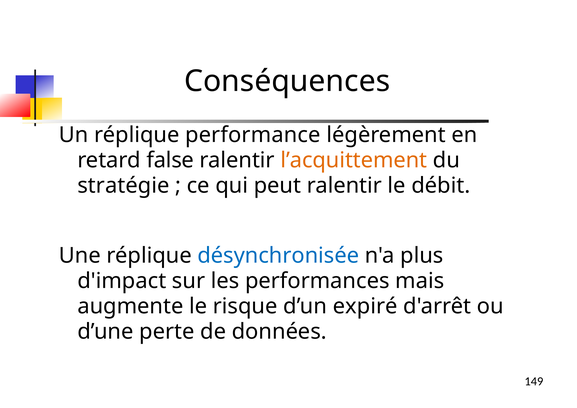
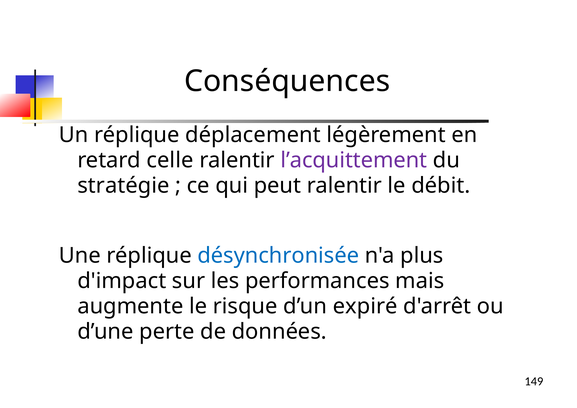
performance: performance -> déplacement
false: false -> celle
l’acquittement colour: orange -> purple
